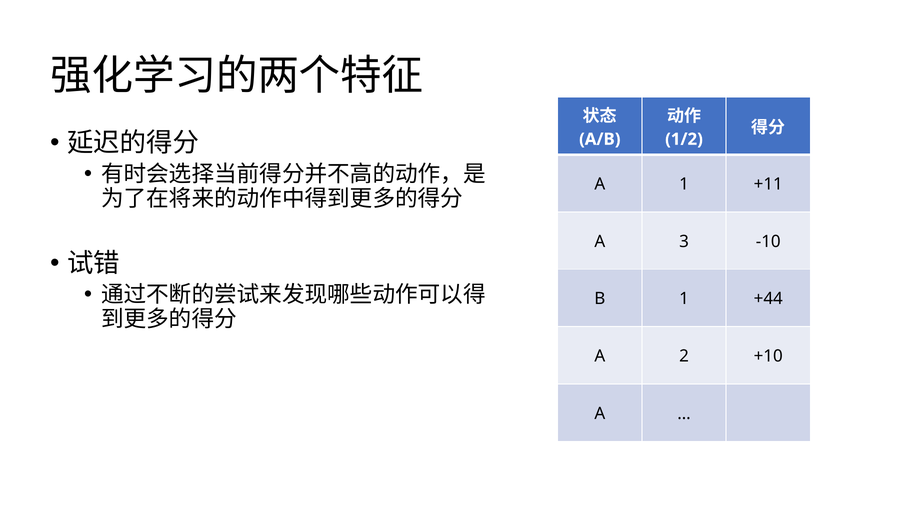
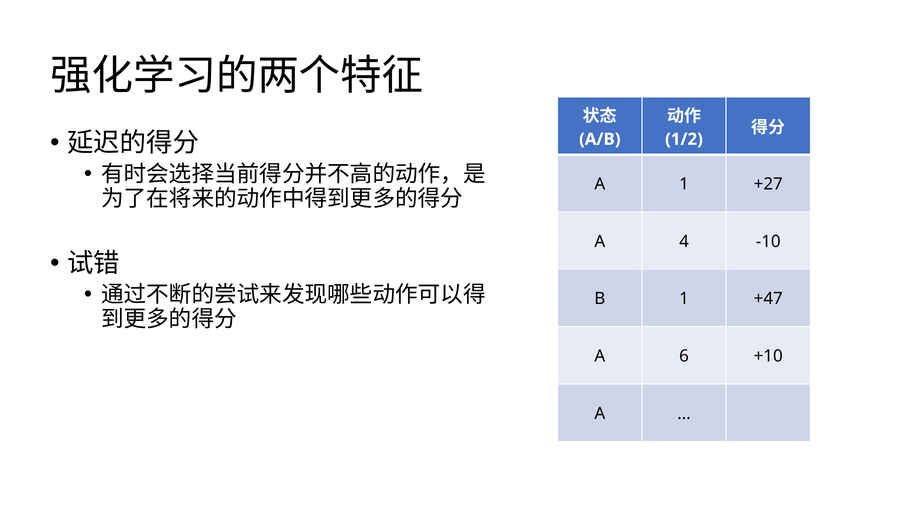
+11: +11 -> +27
3: 3 -> 4
+44: +44 -> +47
2: 2 -> 6
